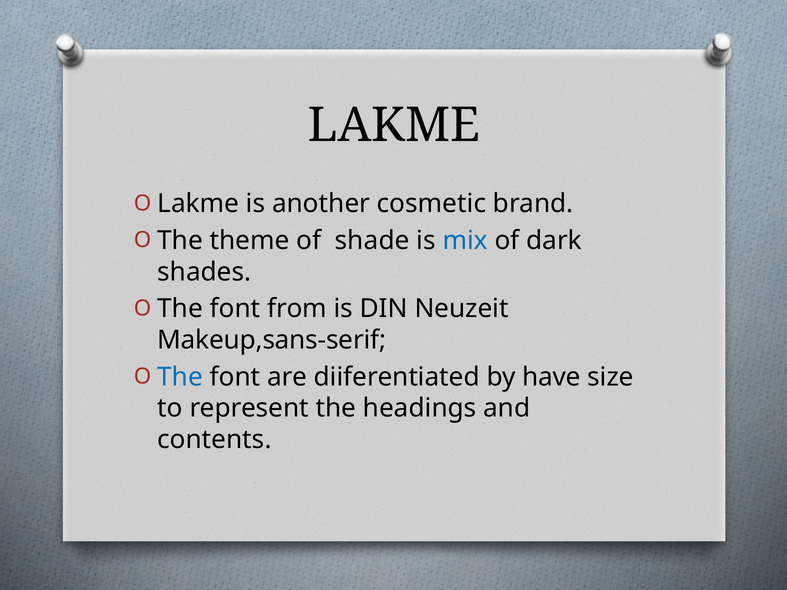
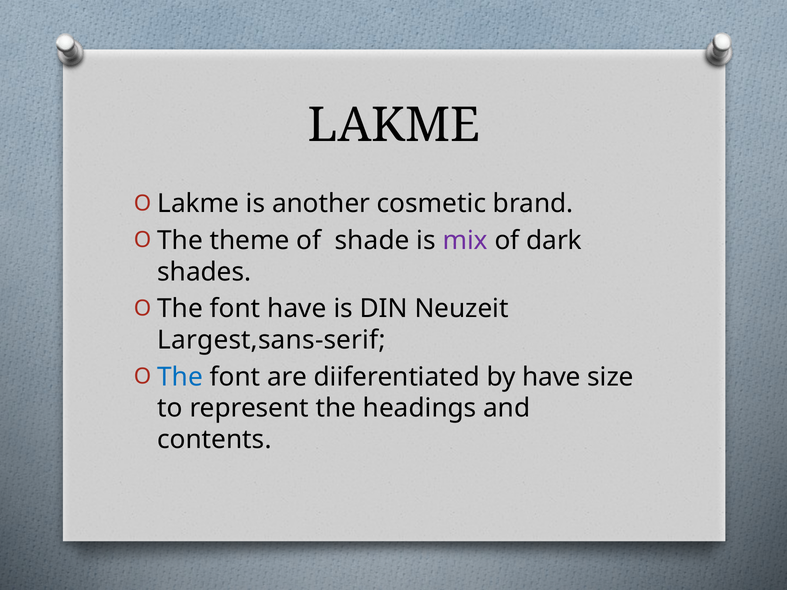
mix colour: blue -> purple
font from: from -> have
Makeup,sans-serif: Makeup,sans-serif -> Largest,sans-serif
